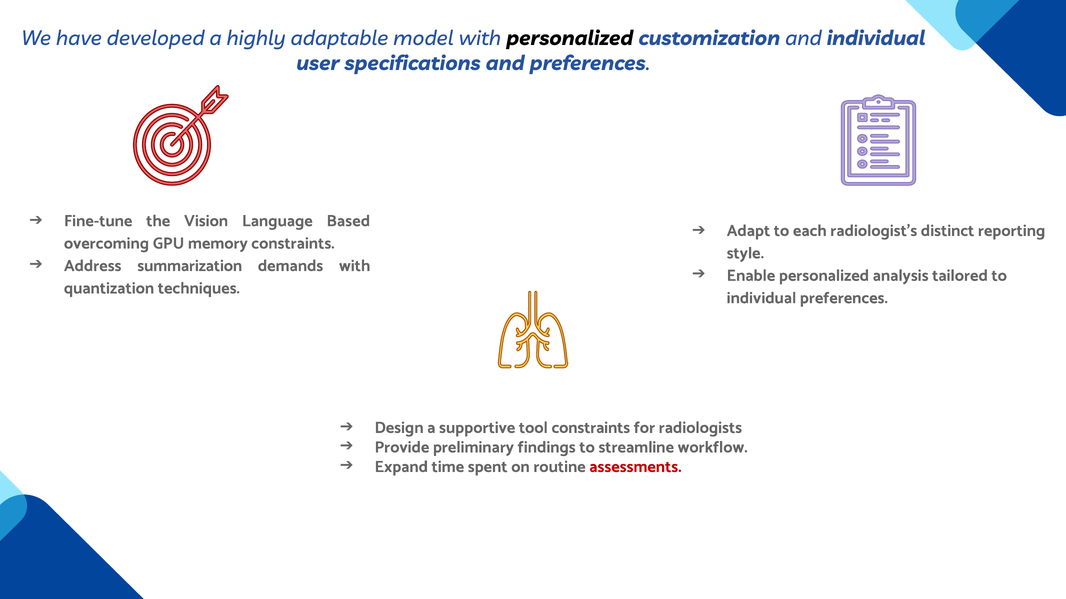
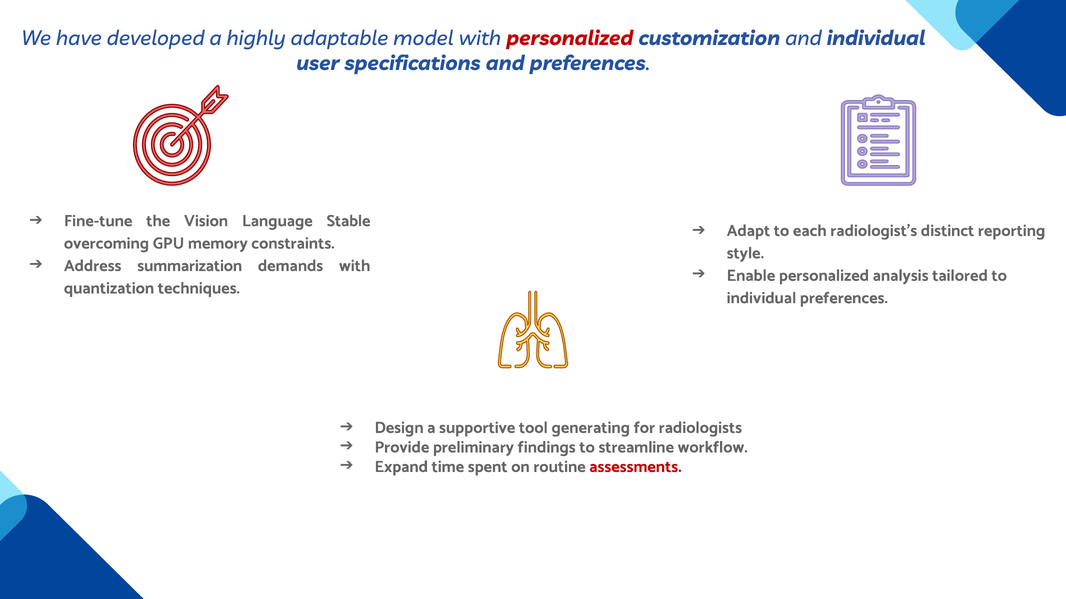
personalized at (570, 38) colour: black -> red
Based: Based -> Stable
tool constraints: constraints -> generating
